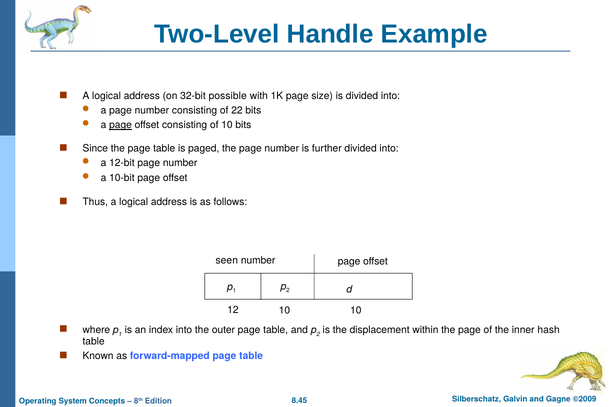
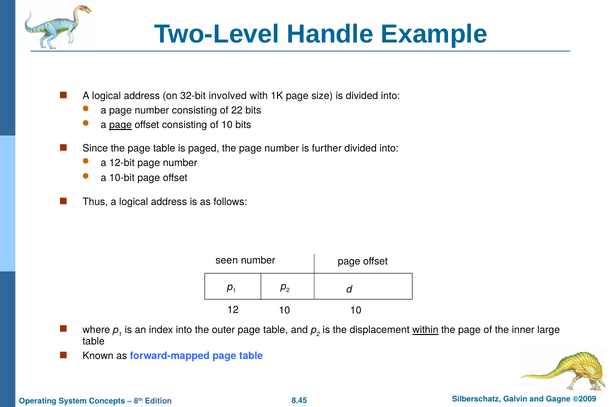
possible: possible -> involved
within underline: none -> present
hash: hash -> large
